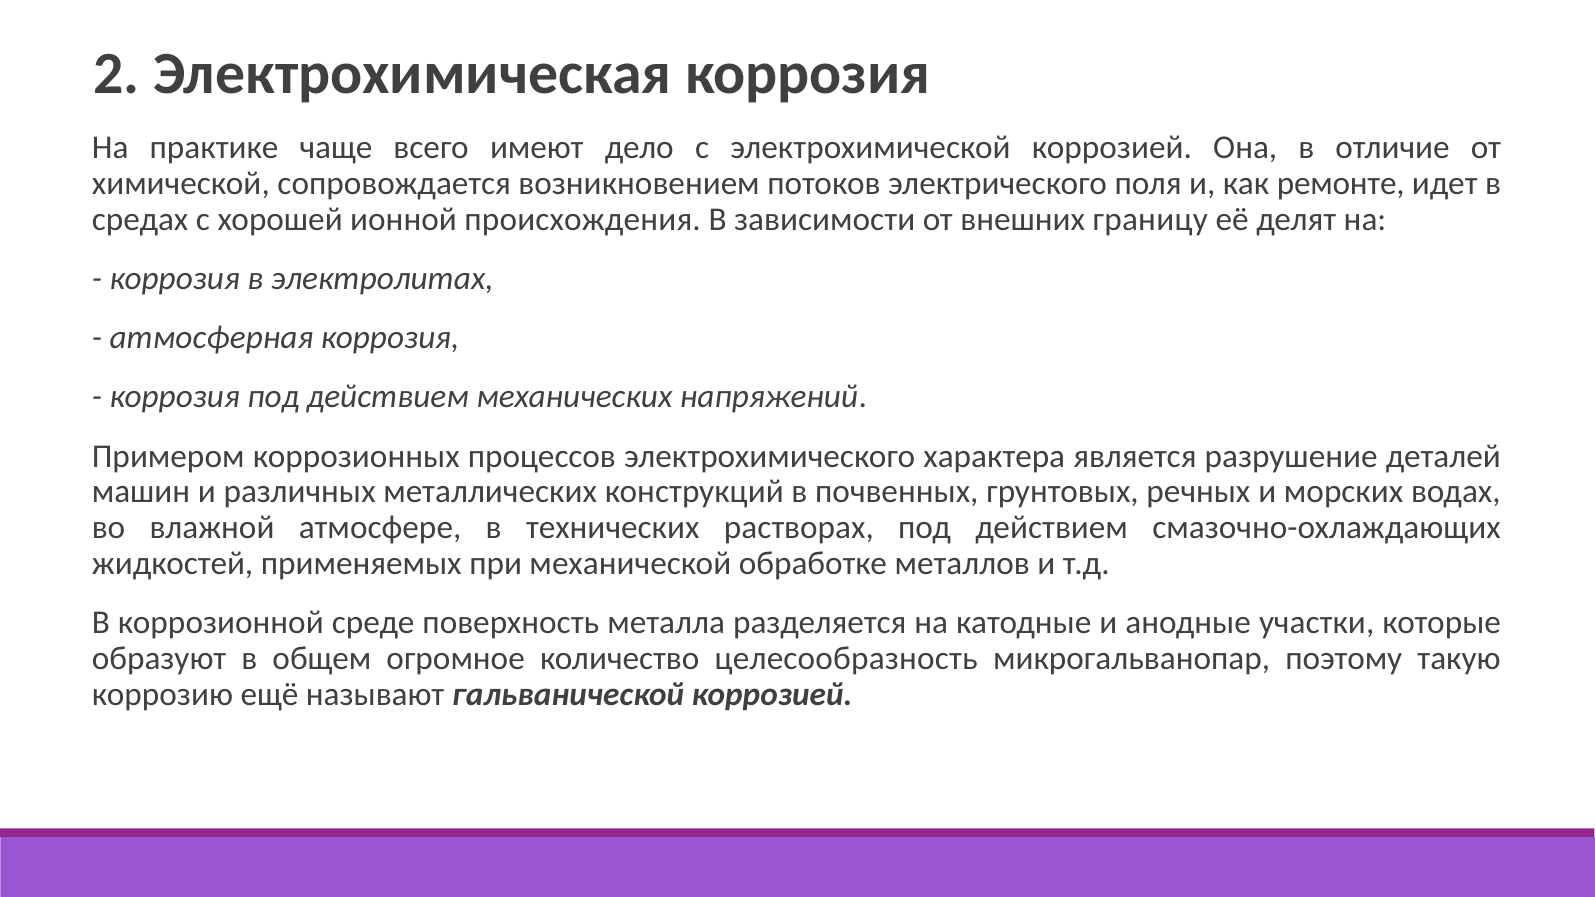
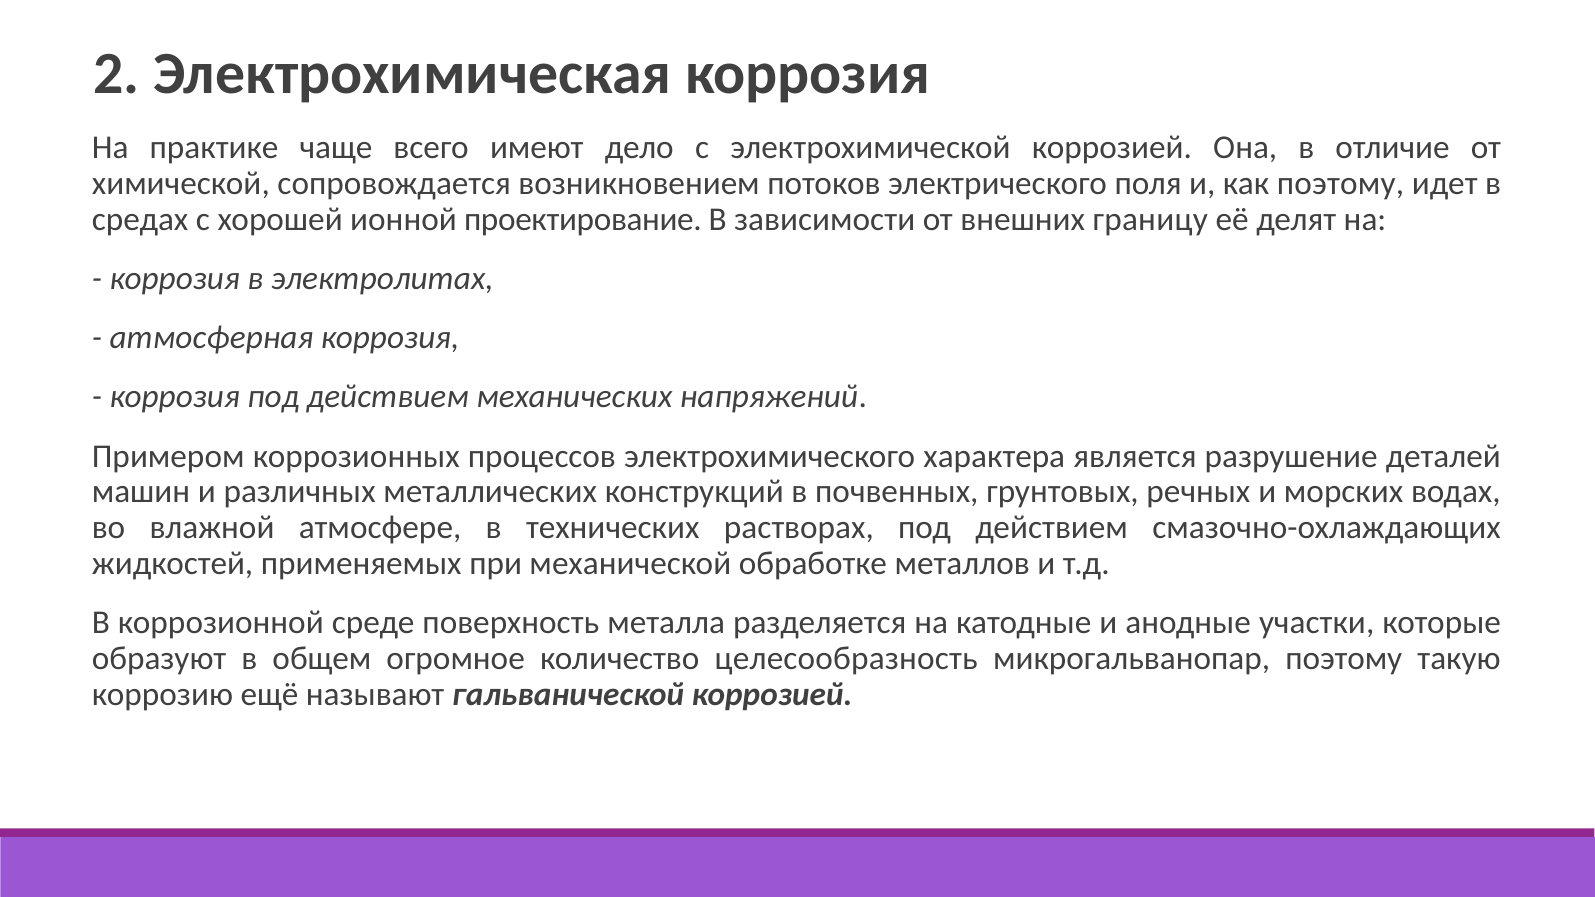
как ремонте: ремонте -> поэтому
происхождения: происхождения -> проектирование
